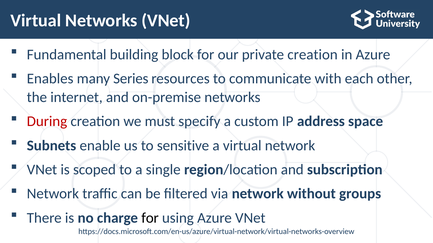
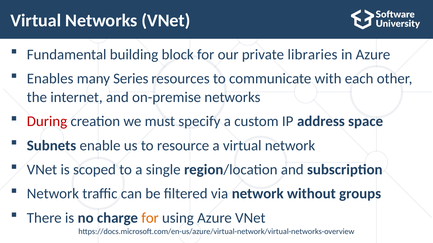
private creation: creation -> libraries
sensitive: sensitive -> resource
for at (150, 218) colour: black -> orange
